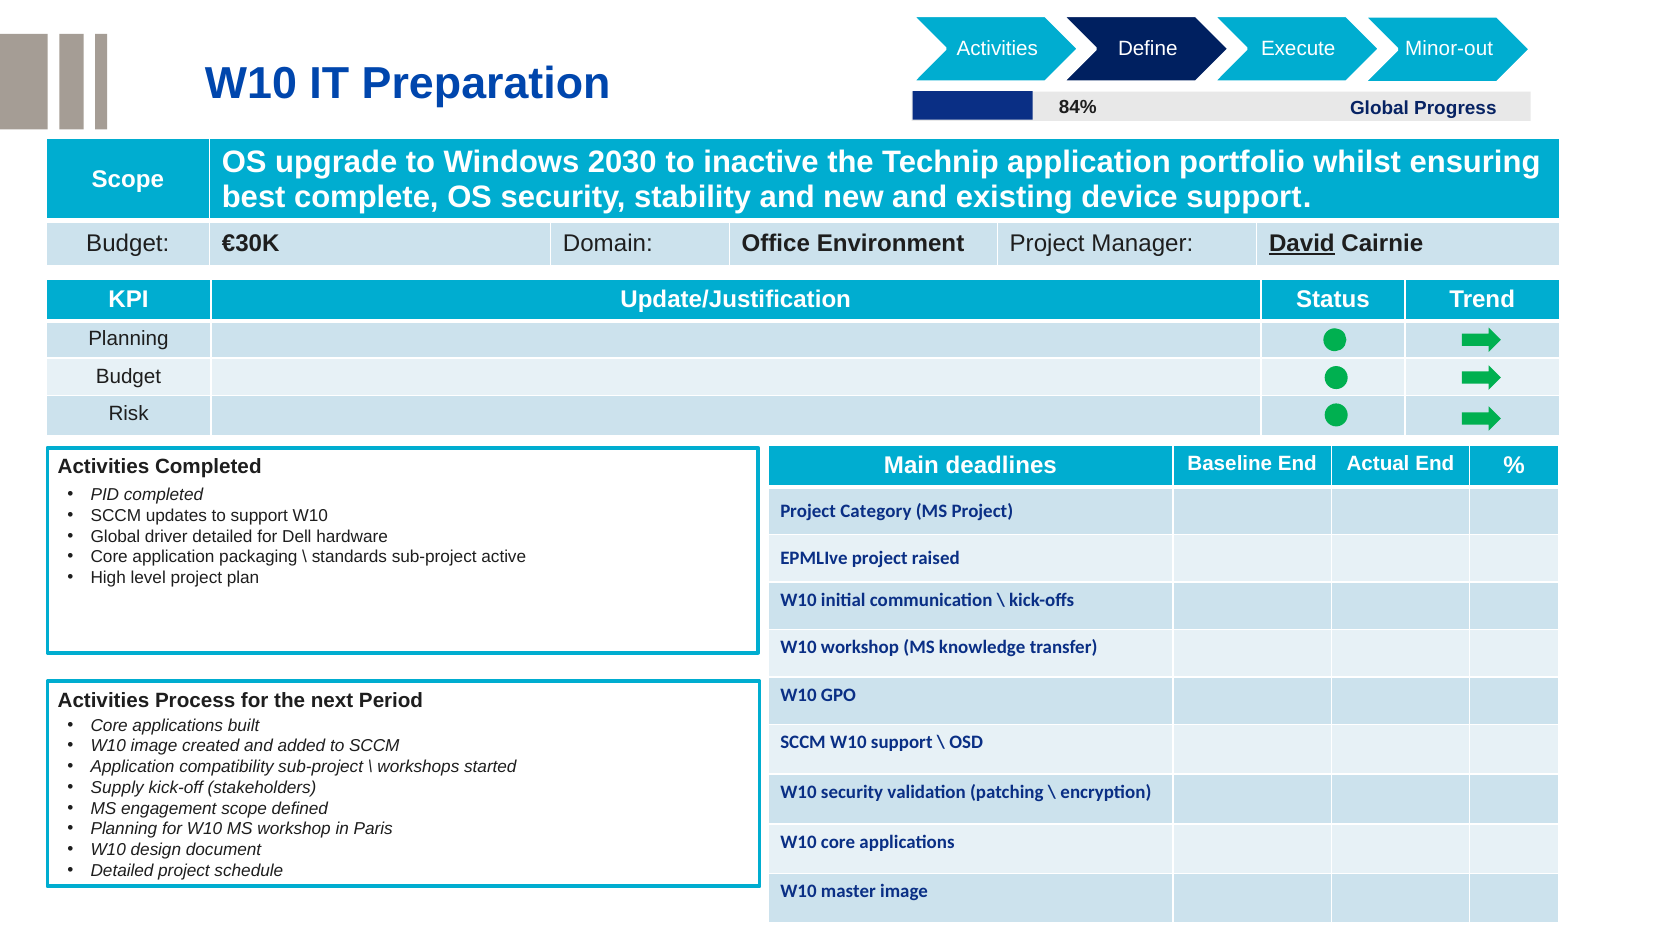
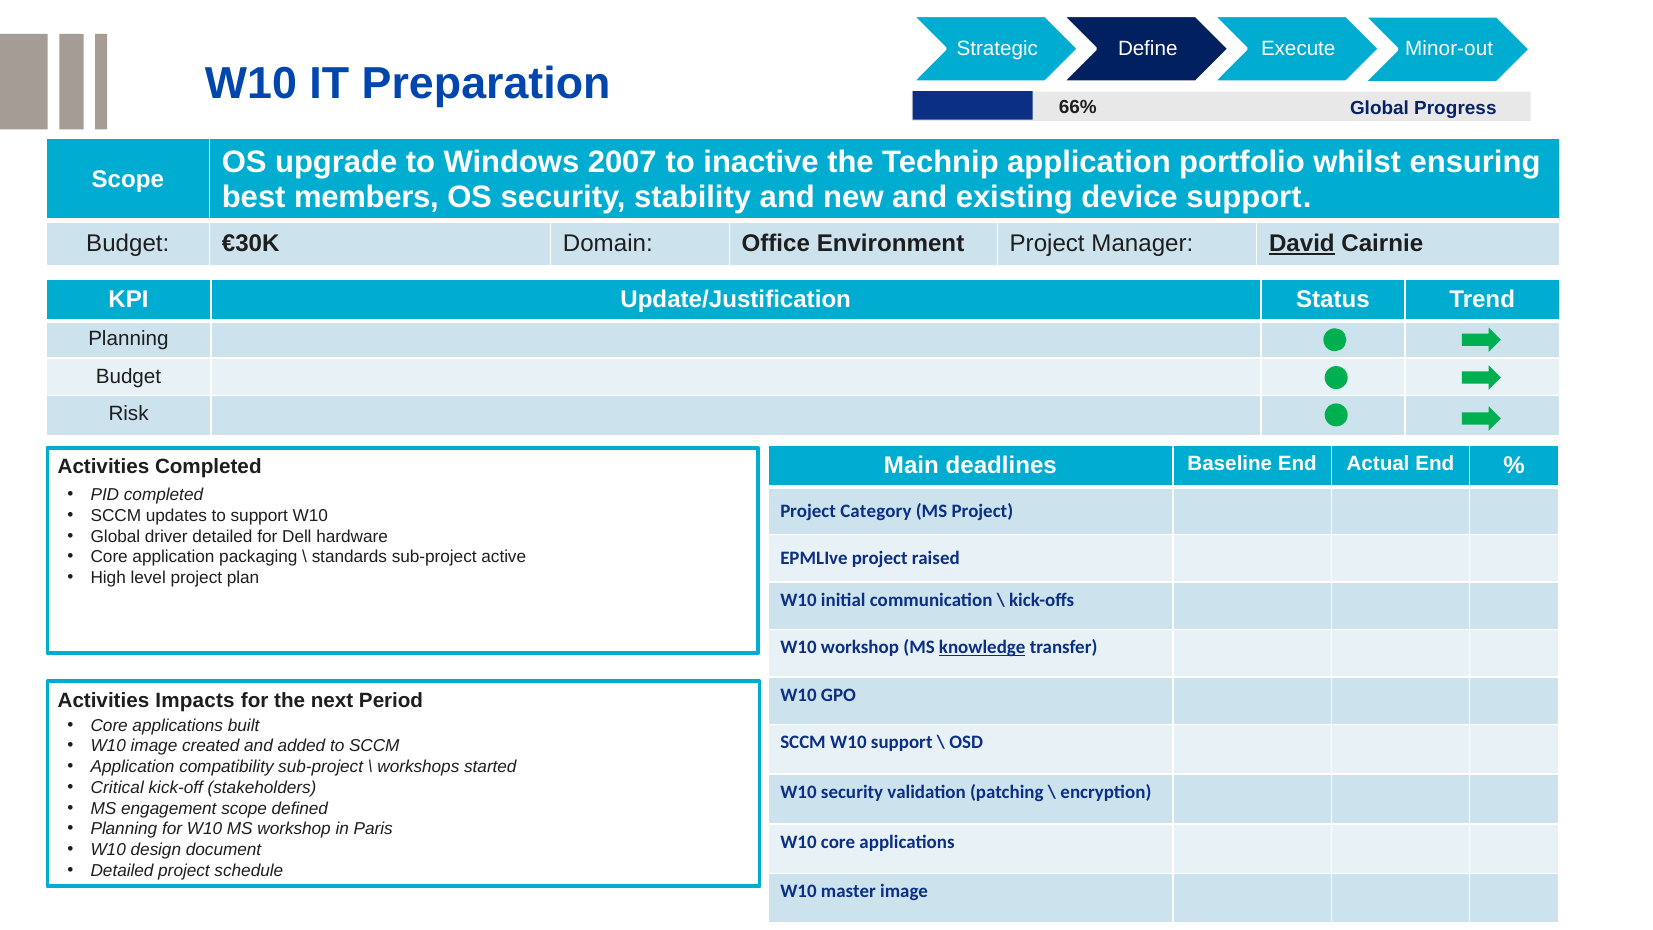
Activities at (997, 49): Activities -> Strategic
84%: 84% -> 66%
2030: 2030 -> 2007
complete: complete -> members
knowledge underline: none -> present
Process: Process -> Impacts
Supply: Supply -> Critical
